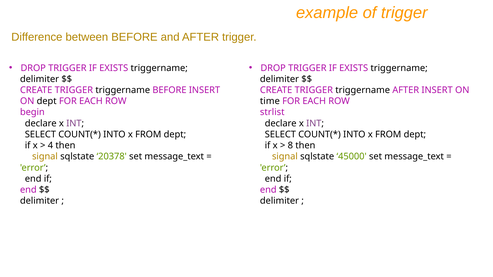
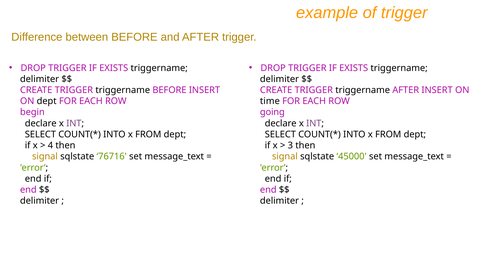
strlist: strlist -> going
8: 8 -> 3
20378: 20378 -> 76716
